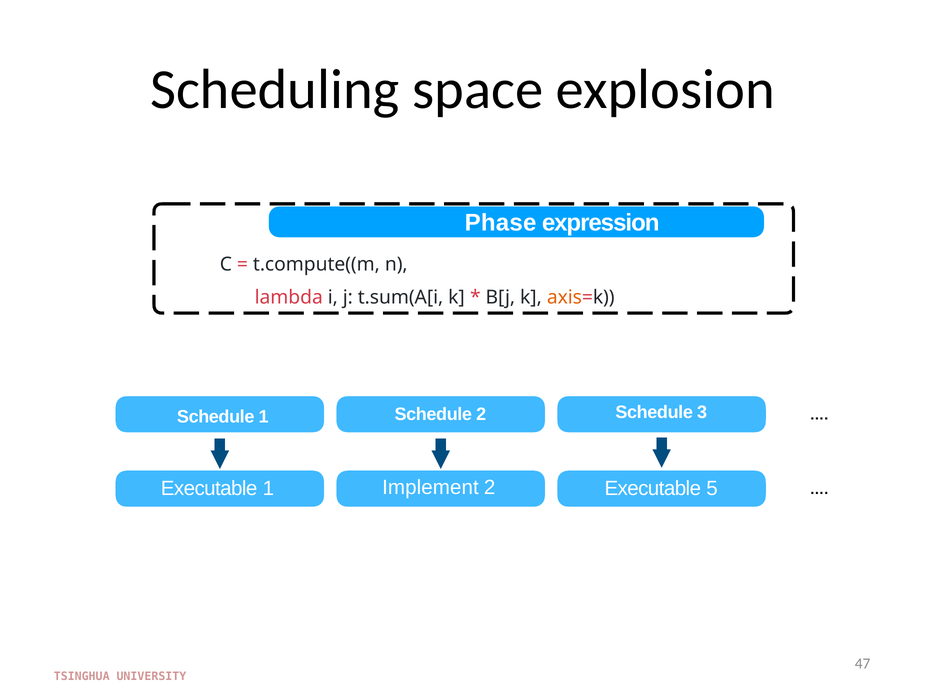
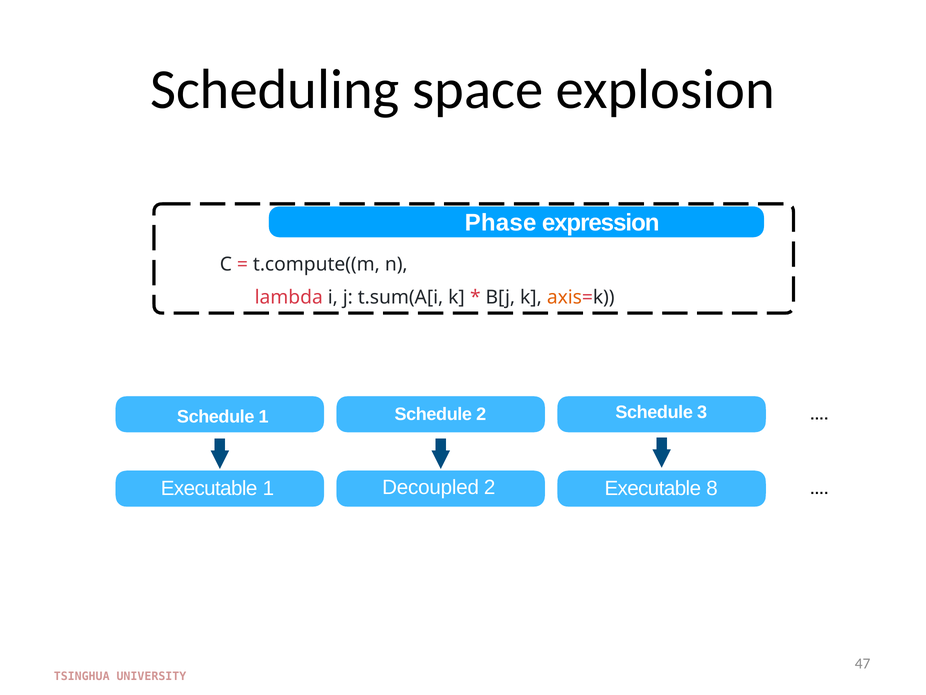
5: 5 -> 8
Implement: Implement -> Decoupled
